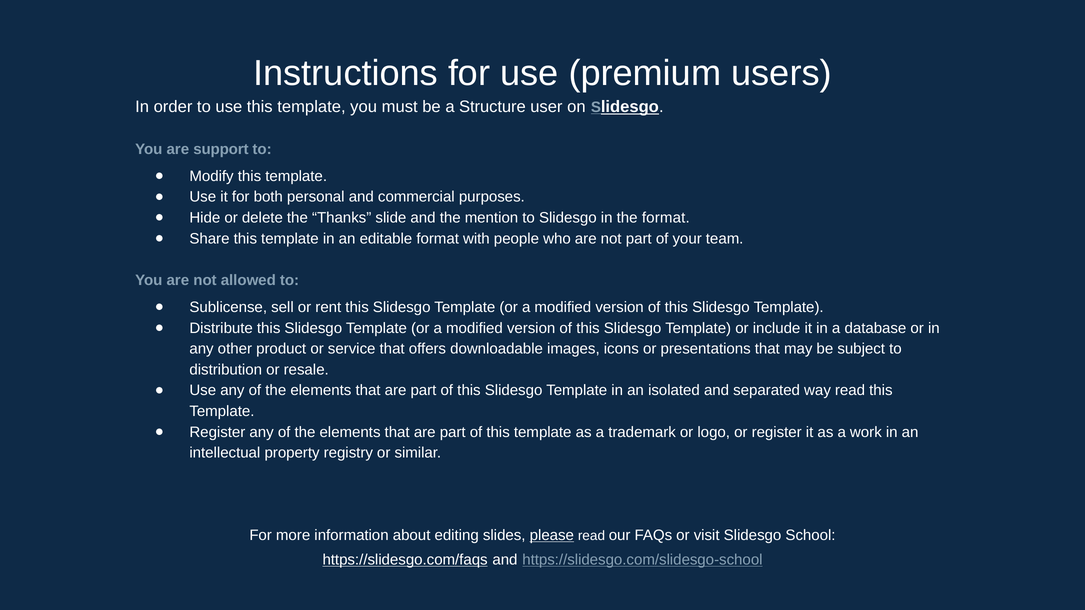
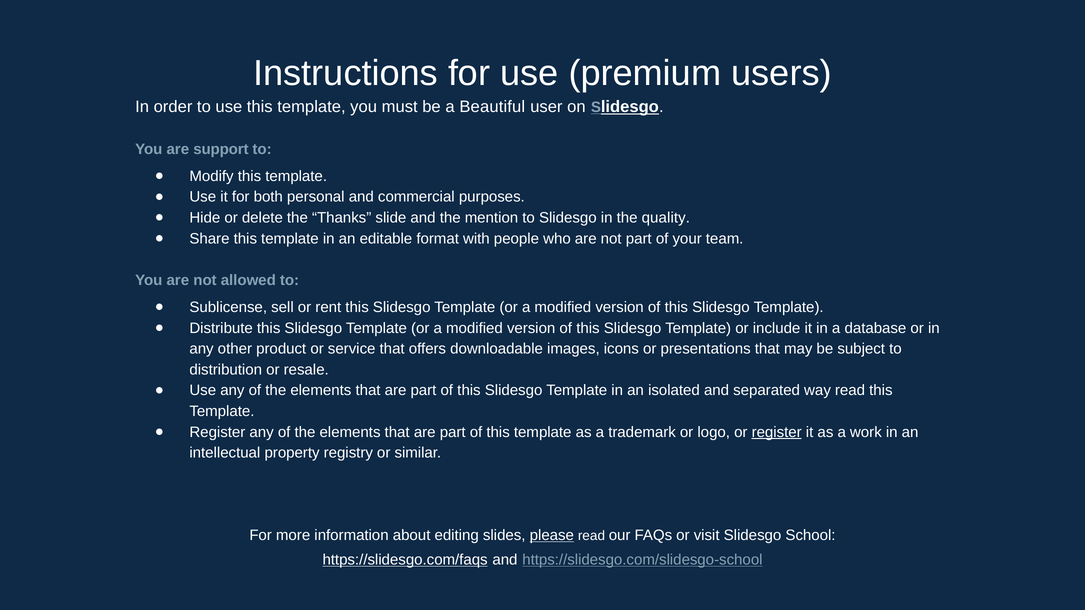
Structure: Structure -> Beautiful
the format: format -> quality
register at (777, 432) underline: none -> present
